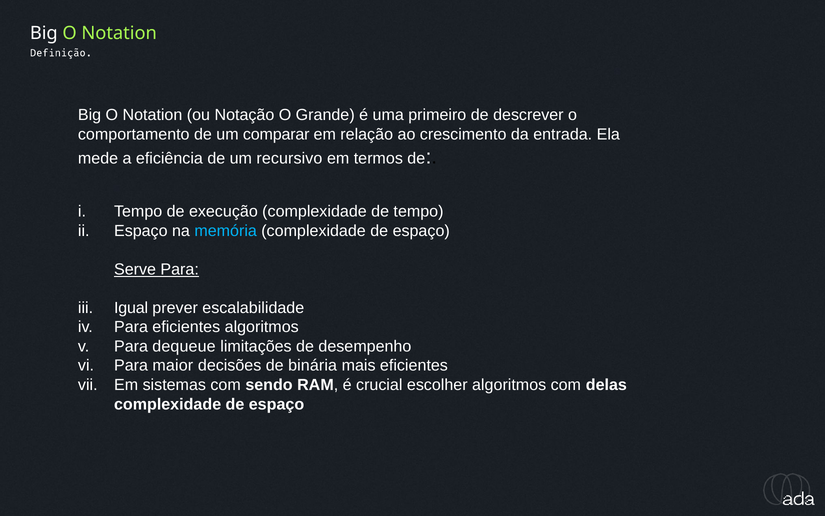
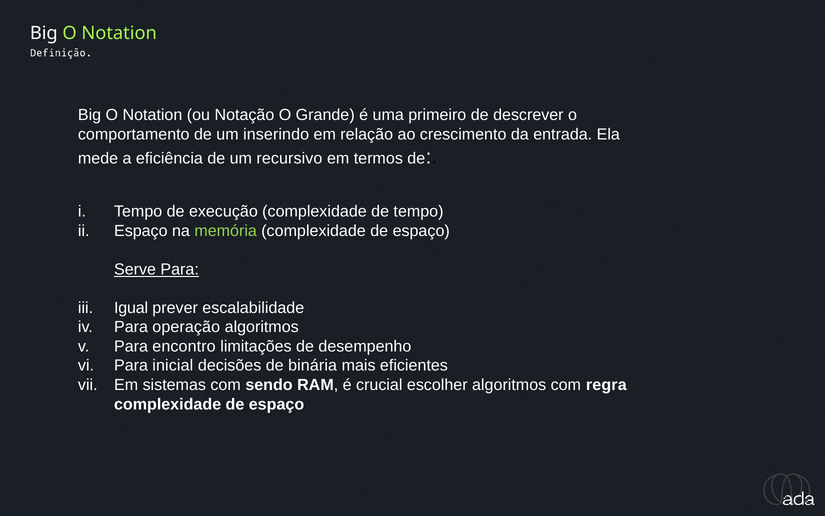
comparar: comparar -> inserindo
memória colour: light blue -> light green
Para eficientes: eficientes -> operação
dequeue: dequeue -> encontro
maior: maior -> inicial
delas: delas -> regra
